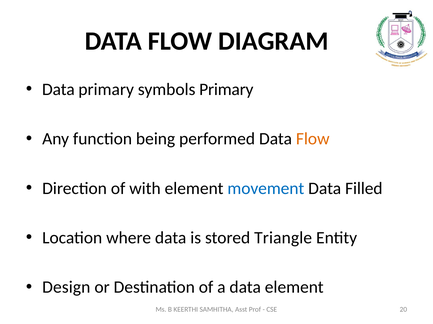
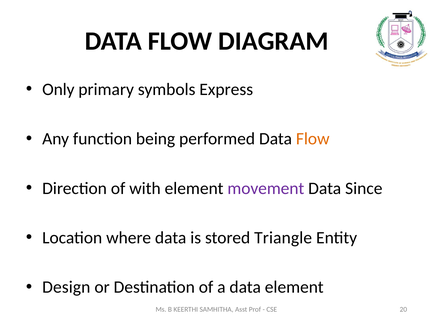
Data at (58, 90): Data -> Only
symbols Primary: Primary -> Express
movement colour: blue -> purple
Filled: Filled -> Since
